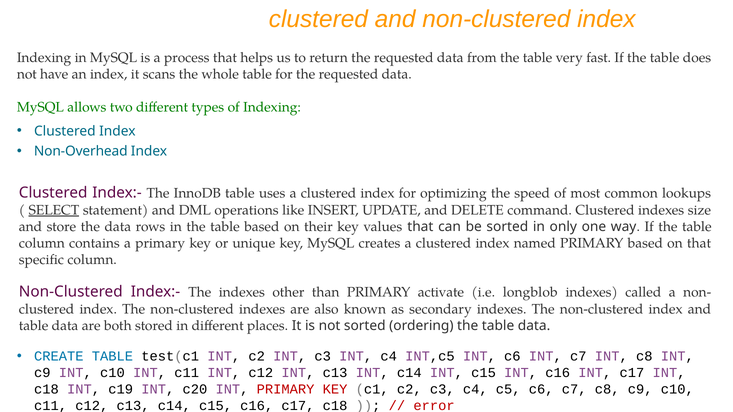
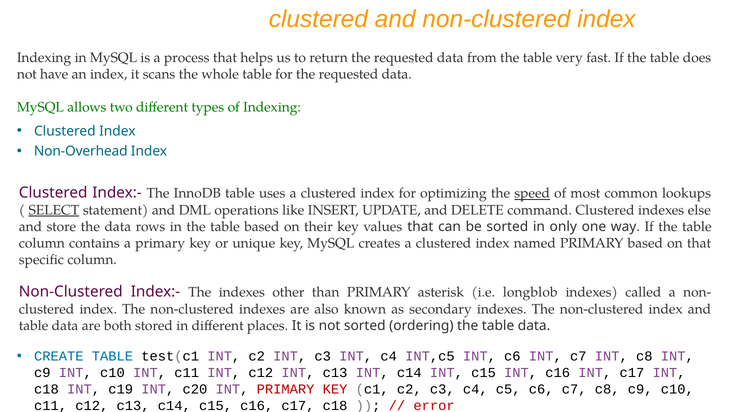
speed underline: none -> present
size: size -> else
activate: activate -> asterisk
